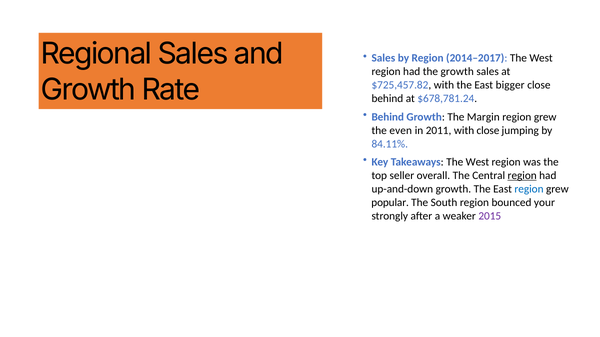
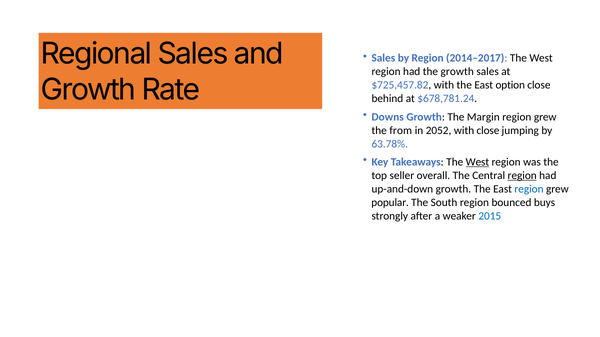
bigger: bigger -> option
Behind at (388, 117): Behind -> Downs
even: even -> from
2011: 2011 -> 2052
84.11%: 84.11% -> 63.78%
West at (477, 162) underline: none -> present
your: your -> buys
2015 colour: purple -> blue
